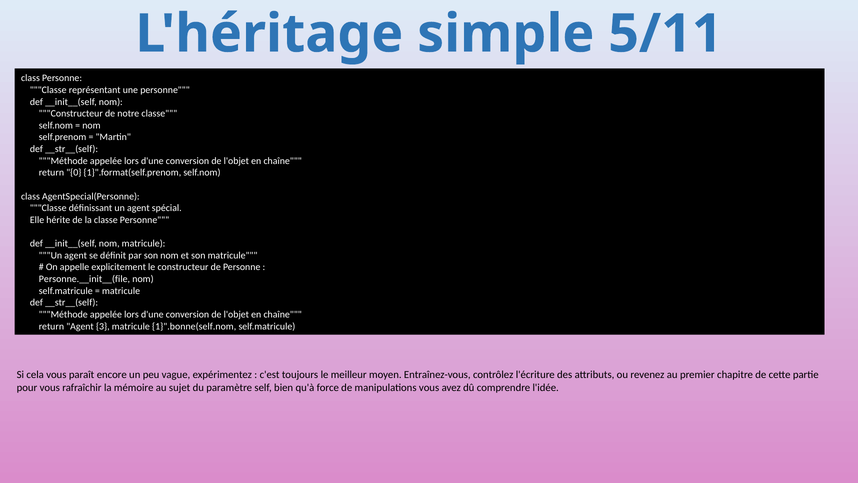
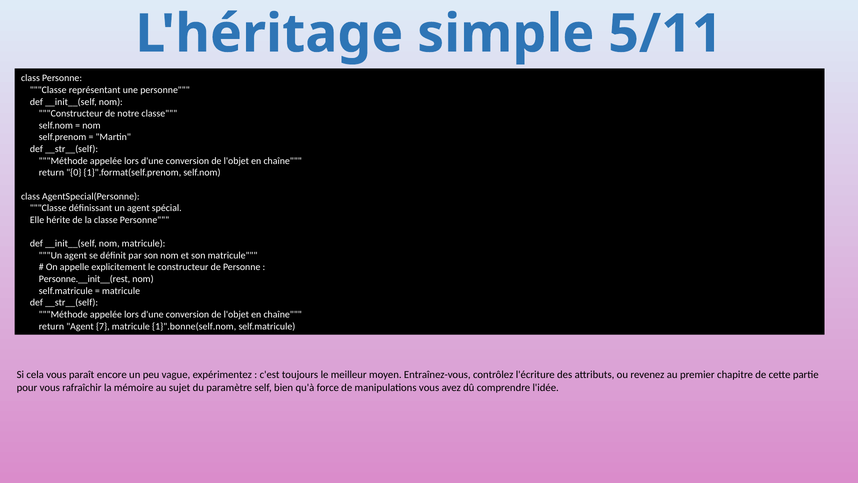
Personne.__init__(file: Personne.__init__(file -> Personne.__init__(rest
3: 3 -> 7
